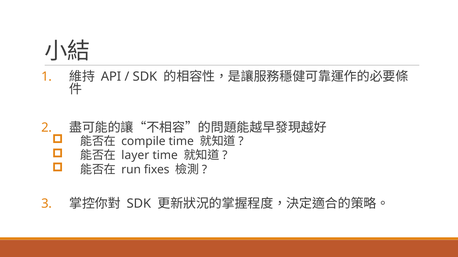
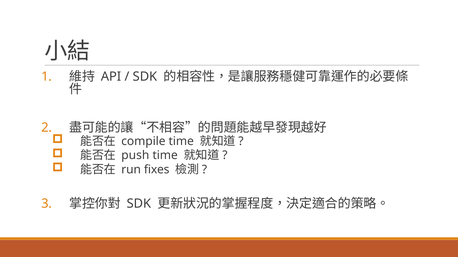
layer: layer -> push
